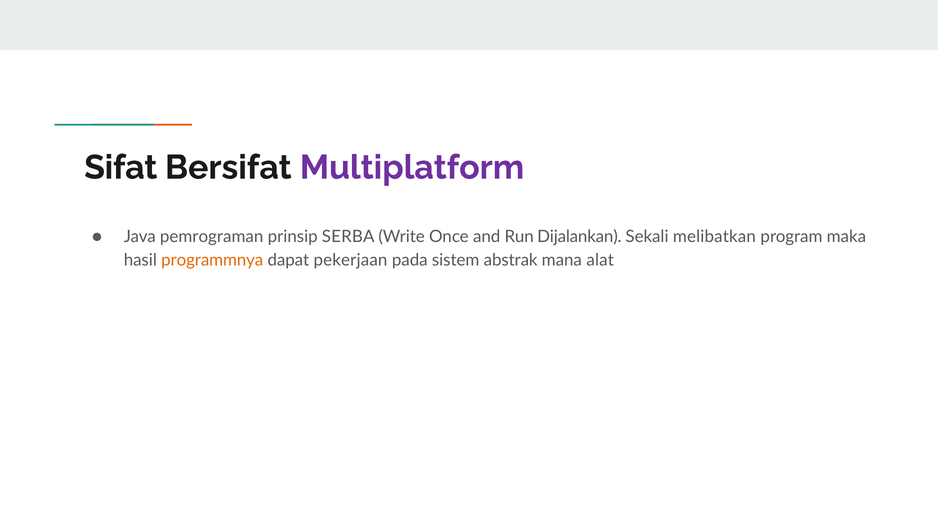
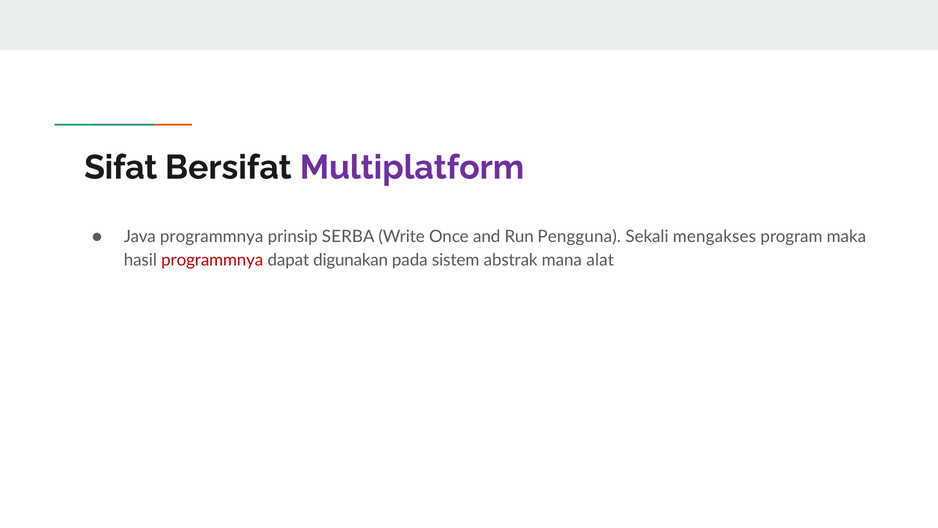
Java pemrograman: pemrograman -> programmnya
Dijalankan: Dijalankan -> Pengguna
melibatkan: melibatkan -> mengakses
programmnya at (212, 260) colour: orange -> red
pekerjaan: pekerjaan -> digunakan
